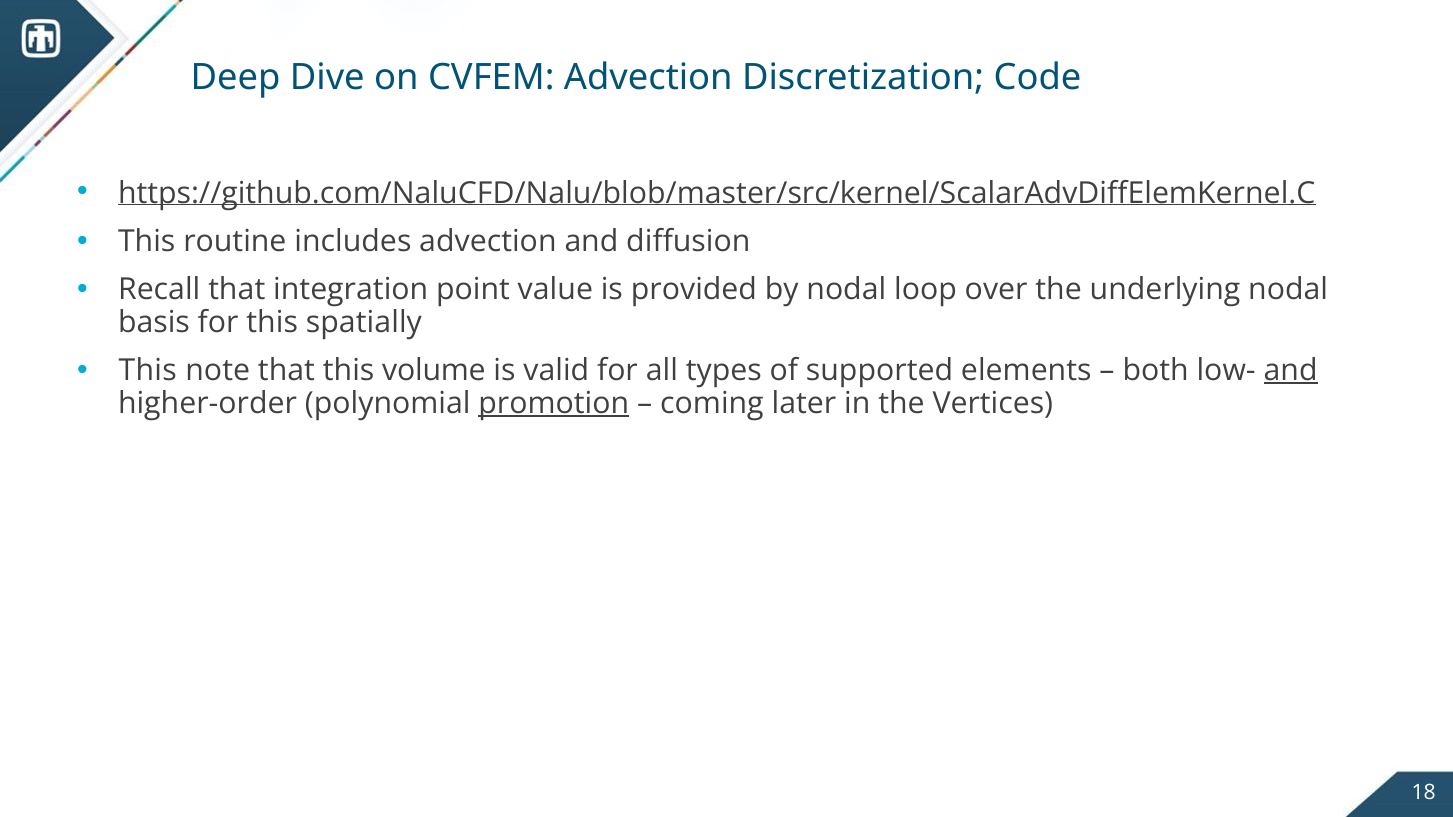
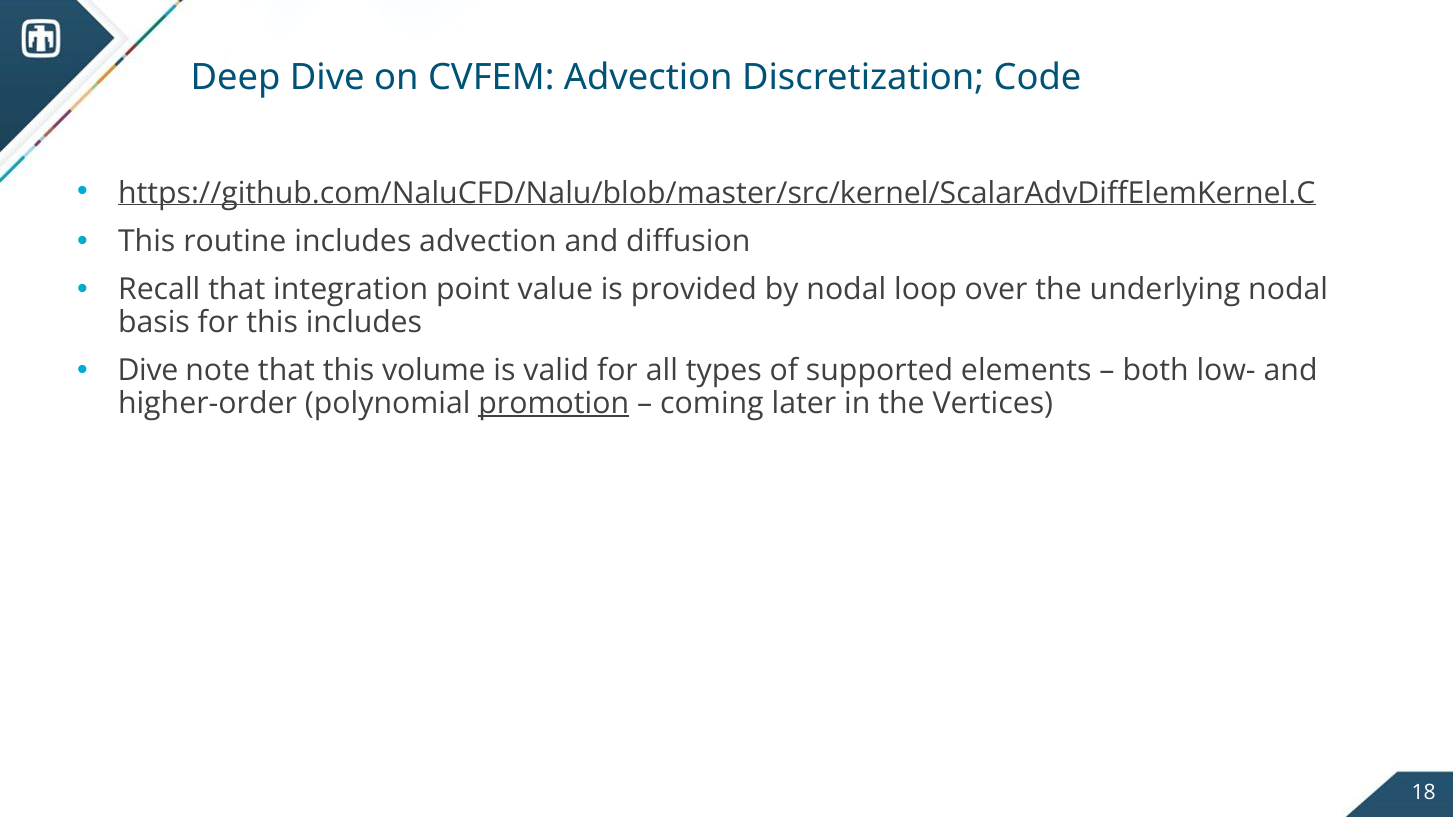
this spatially: spatially -> includes
This at (148, 370): This -> Dive
and at (1291, 370) underline: present -> none
